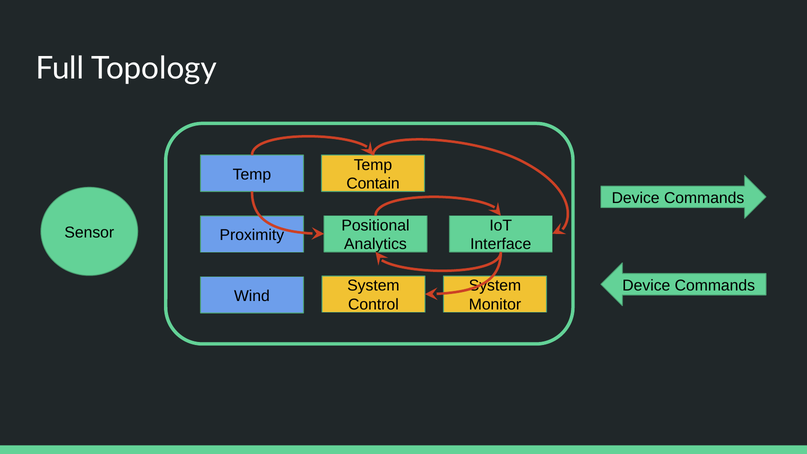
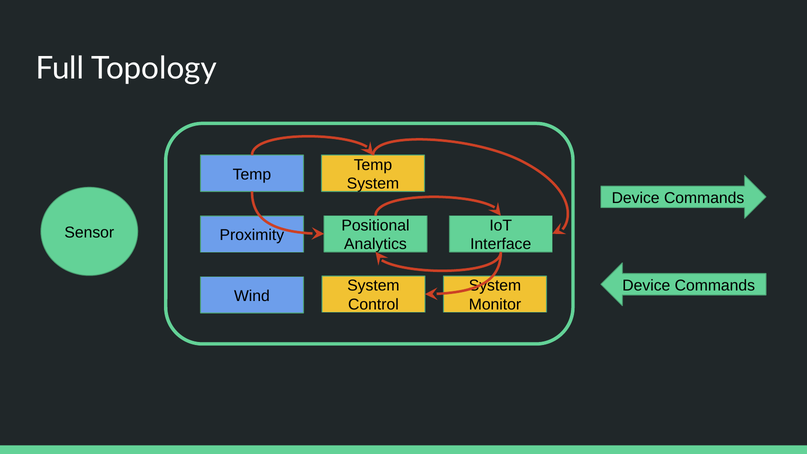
Contain at (373, 184): Contain -> System
